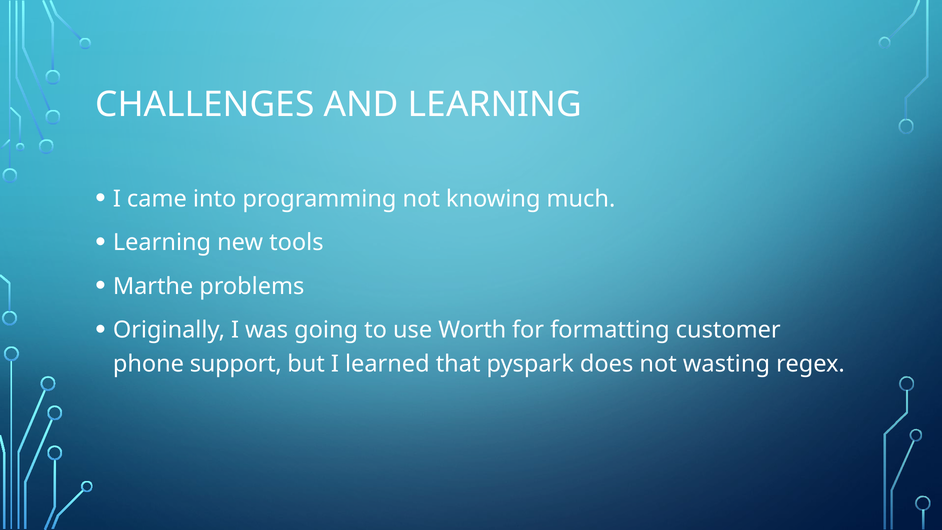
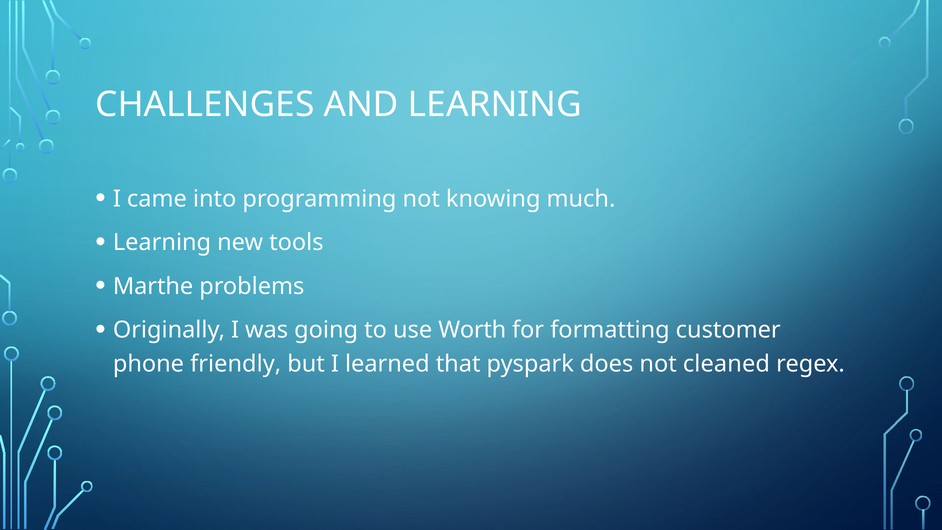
support: support -> friendly
wasting: wasting -> cleaned
